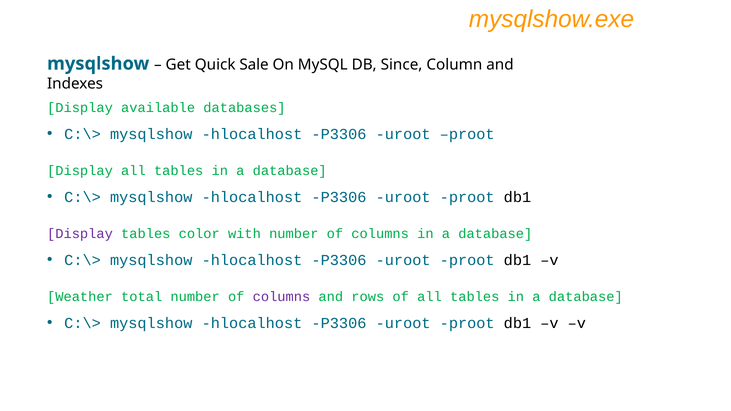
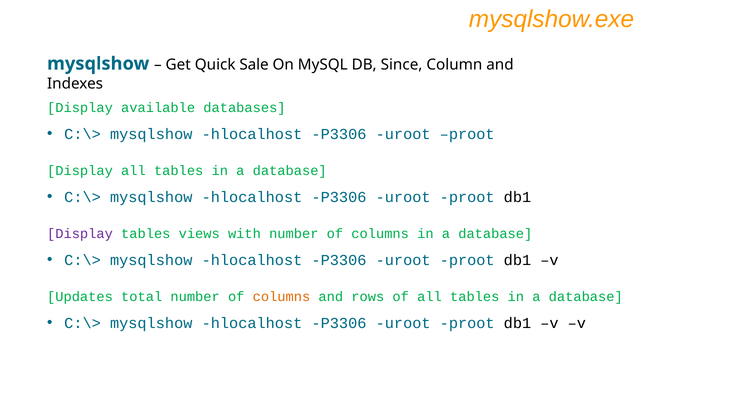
color: color -> views
Weather: Weather -> Updates
columns at (281, 297) colour: purple -> orange
